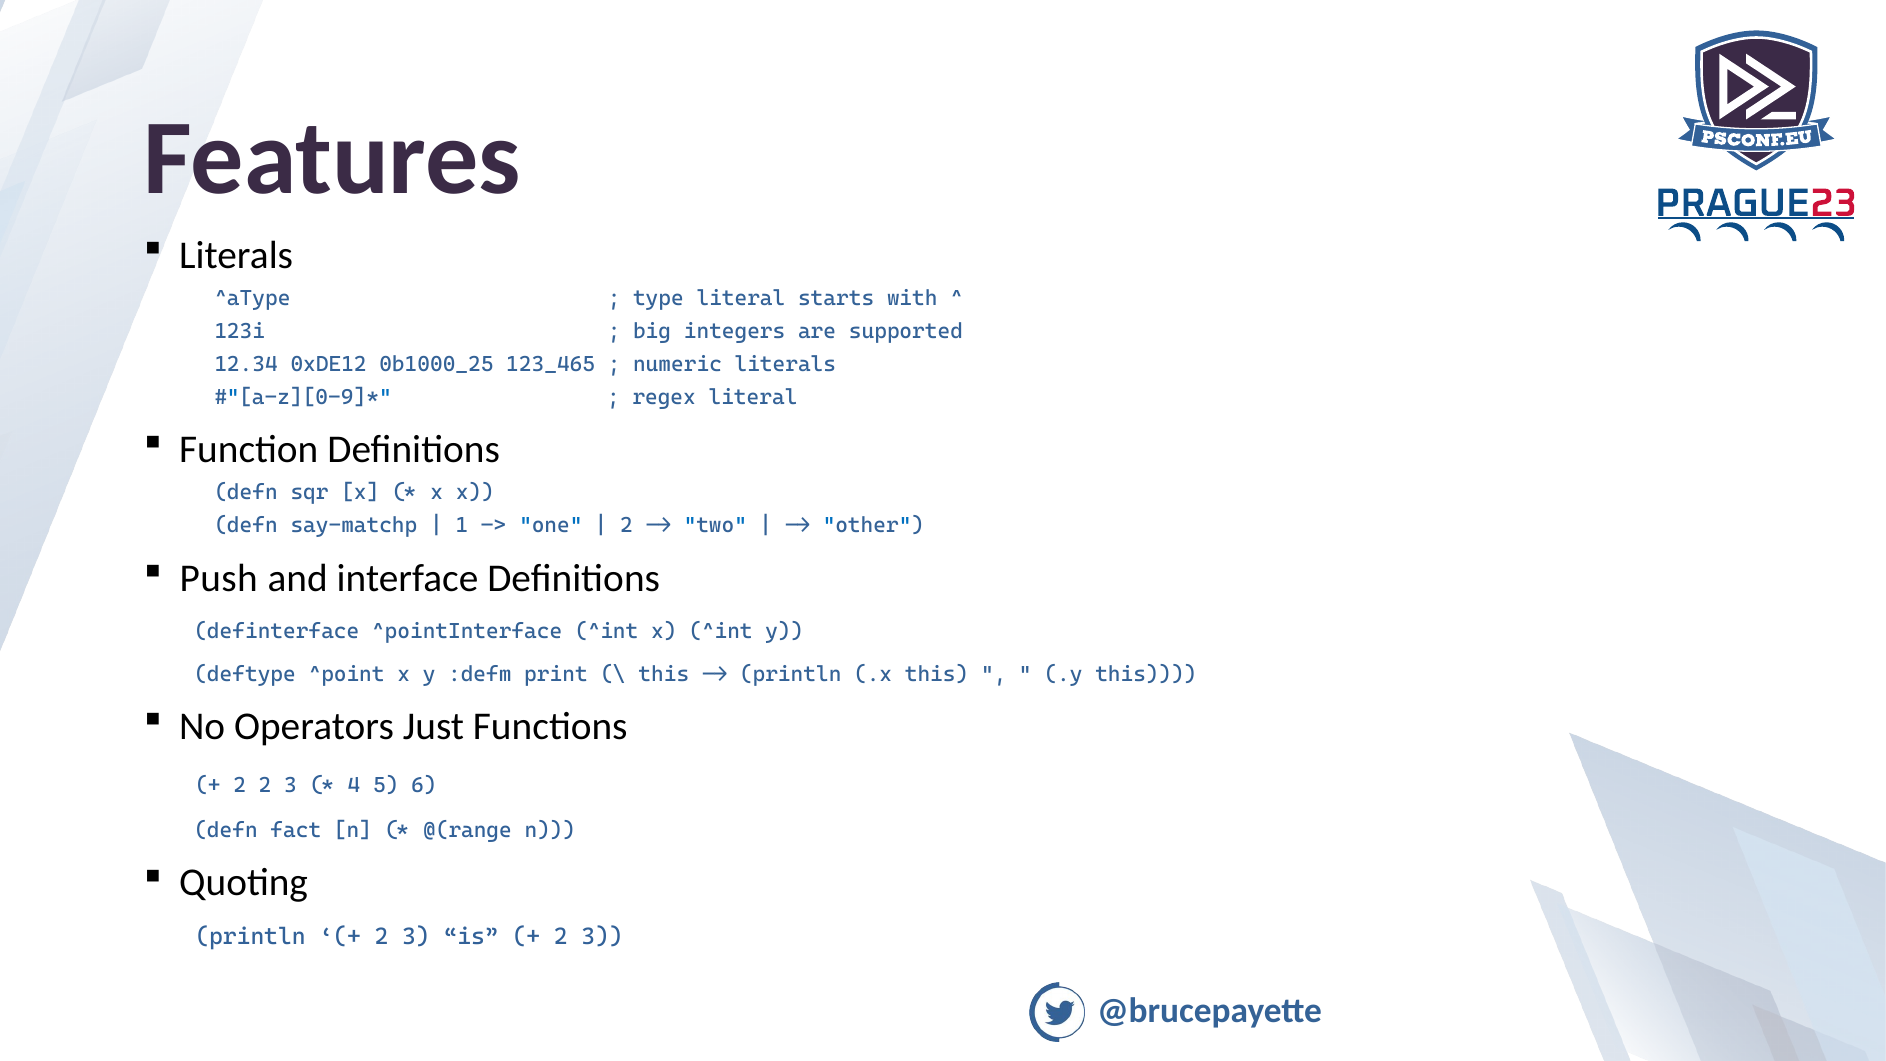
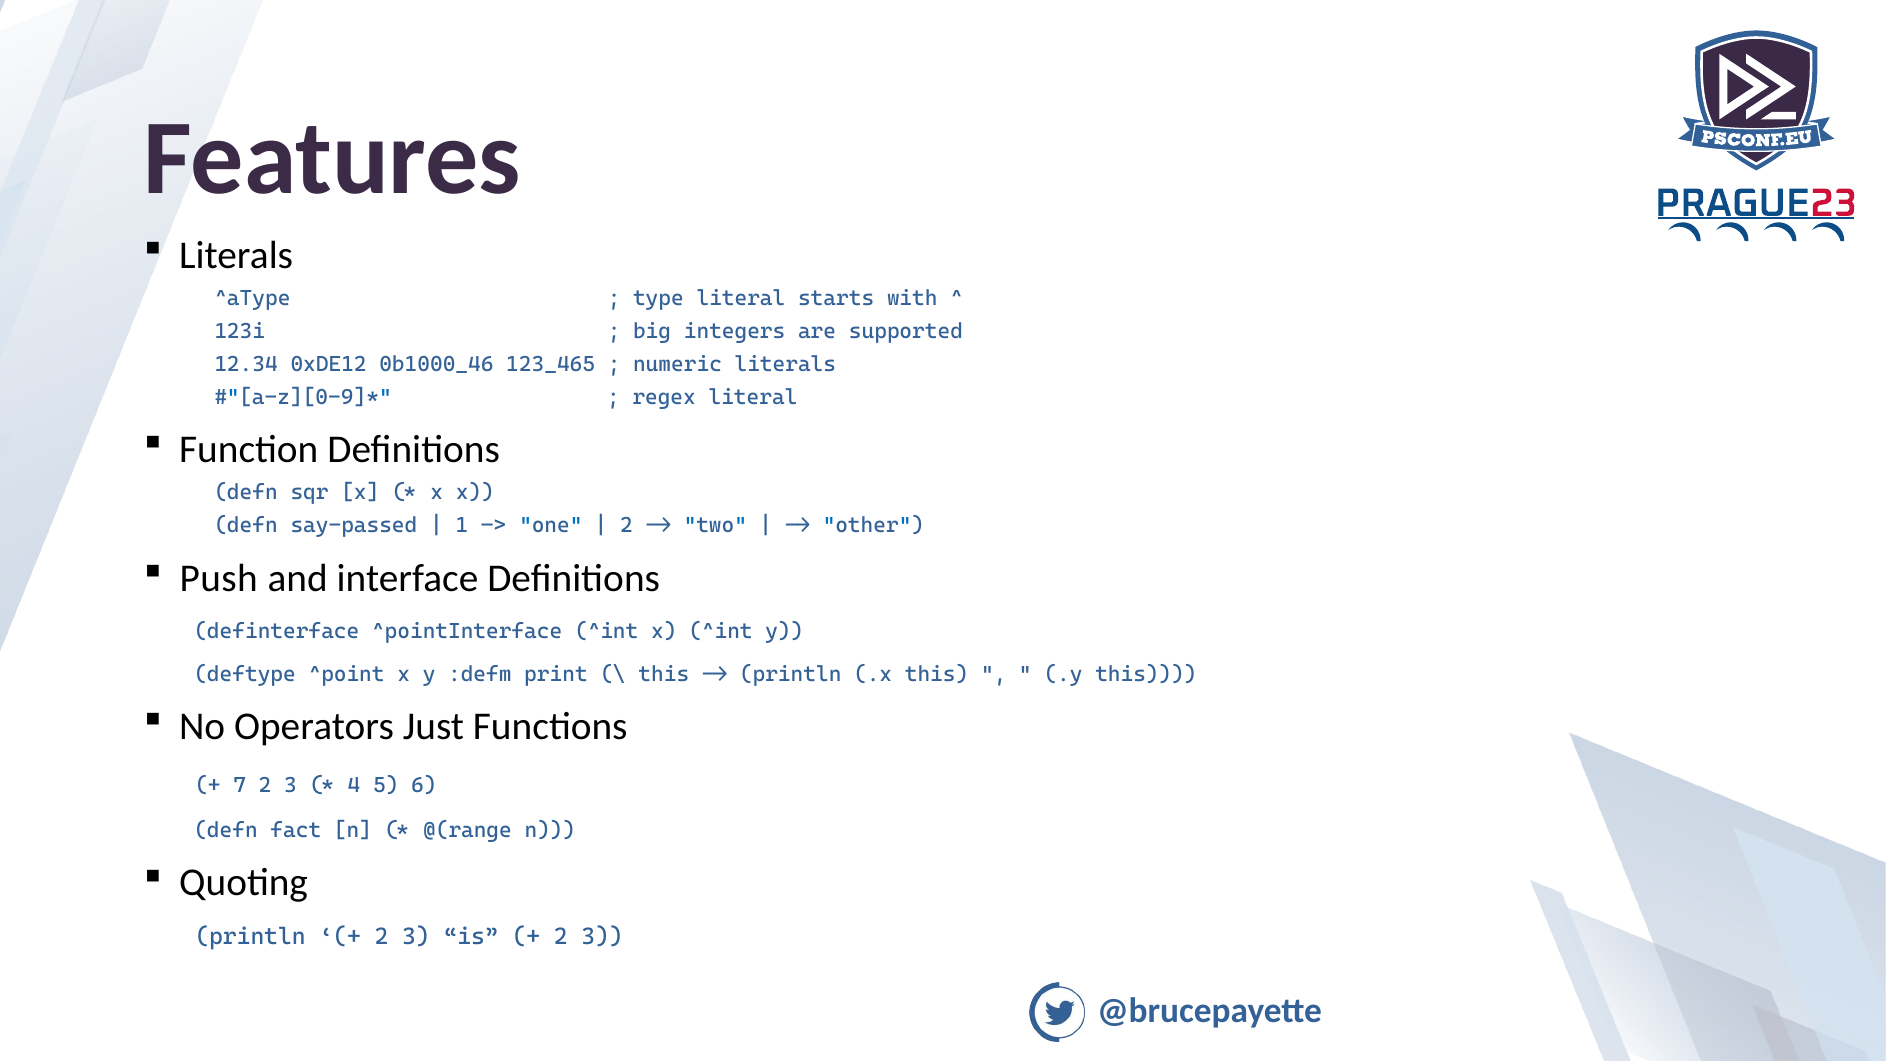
0b1000_25: 0b1000_25 -> 0b1000_46
say-matchp: say-matchp -> say-passed
2 at (240, 786): 2 -> 7
